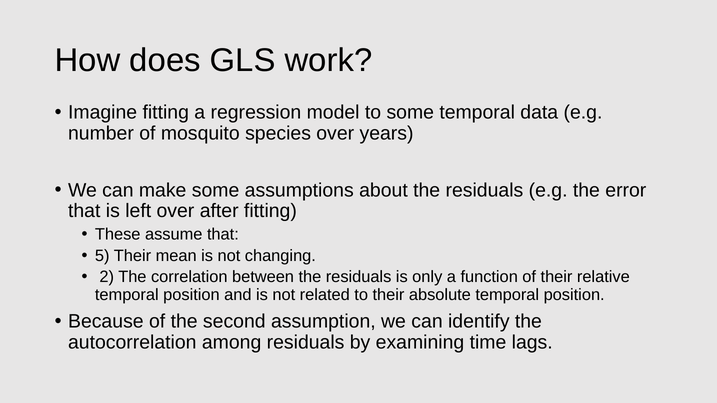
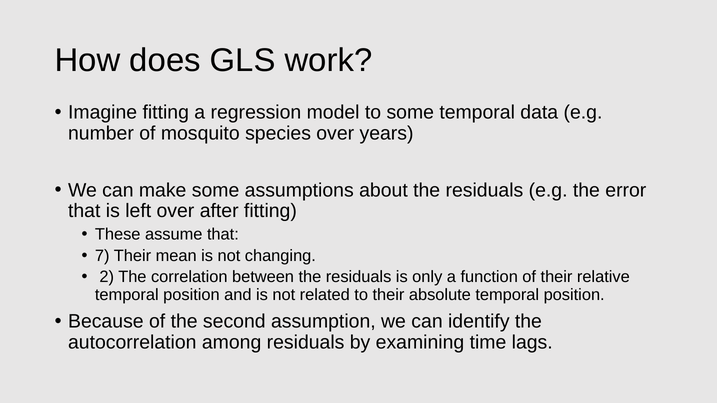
5: 5 -> 7
